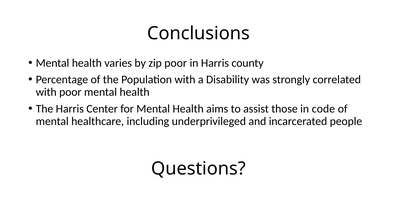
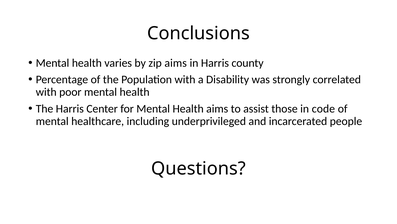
zip poor: poor -> aims
